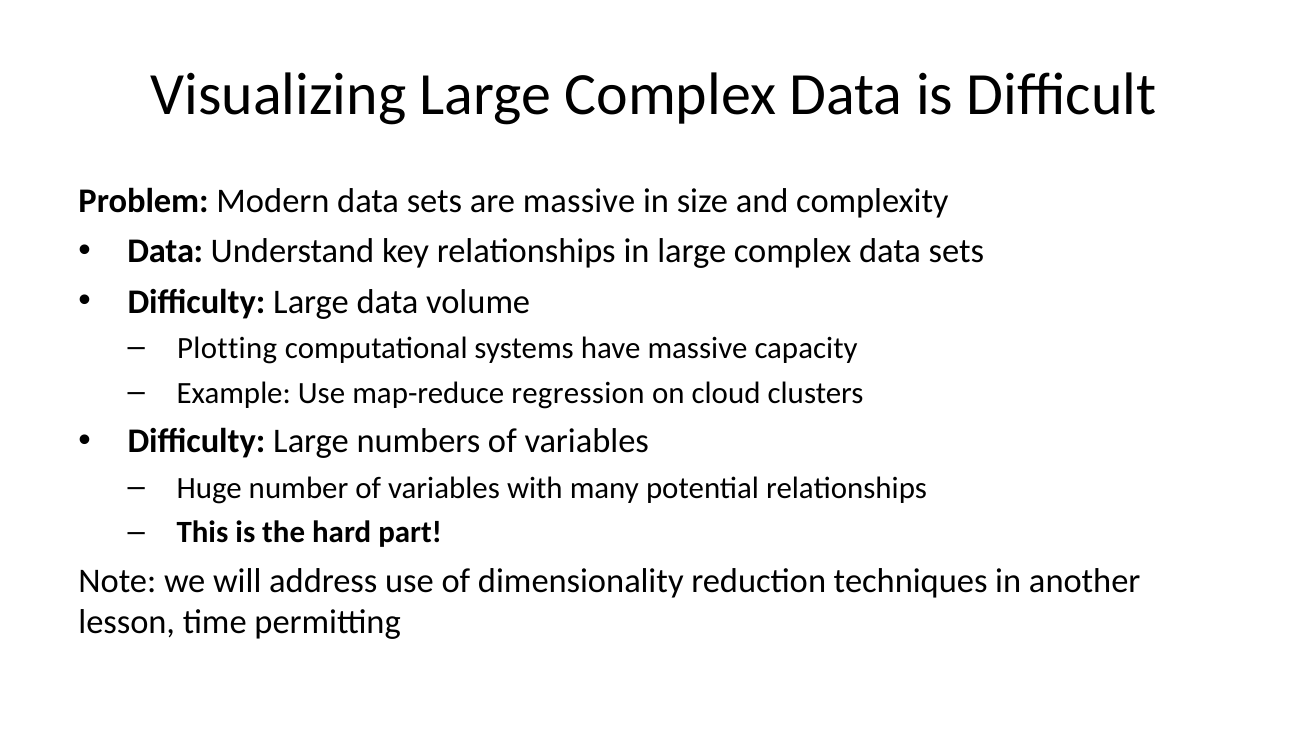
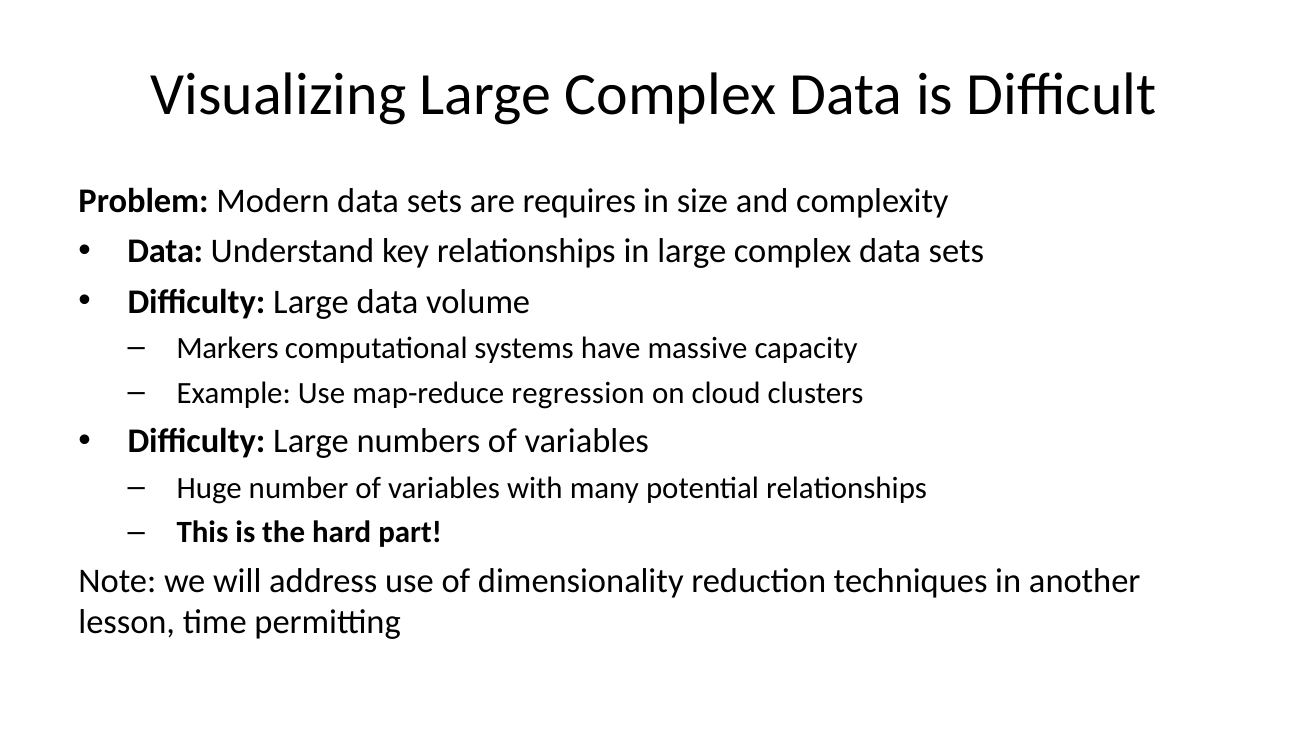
are massive: massive -> requires
Plotting: Plotting -> Markers
